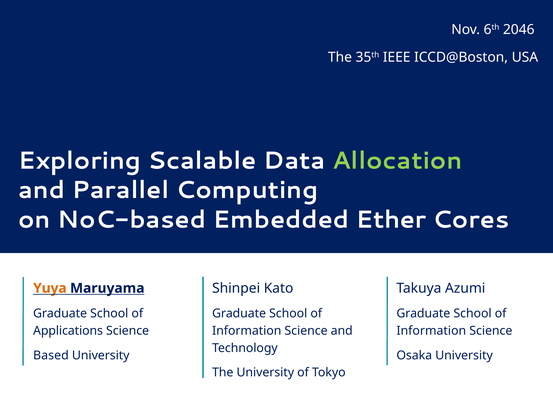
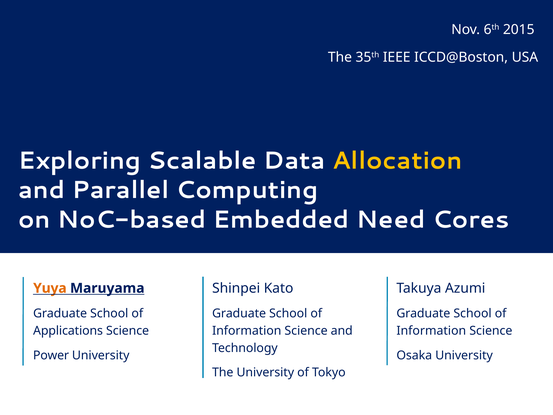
2046: 2046 -> 2015
Allocation colour: light green -> yellow
Ether: Ether -> Need
Based: Based -> Power
